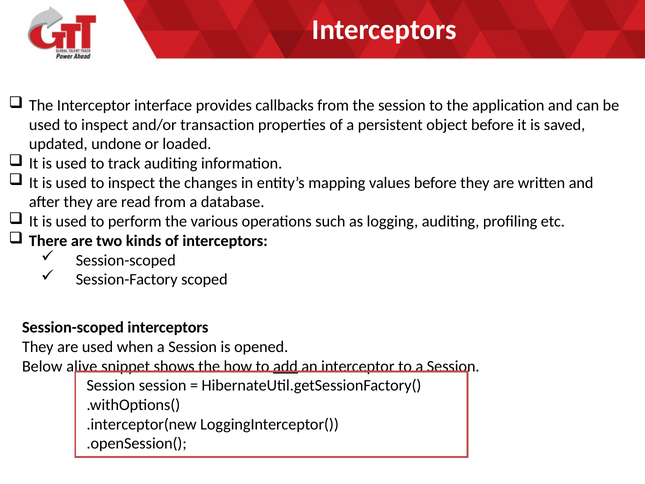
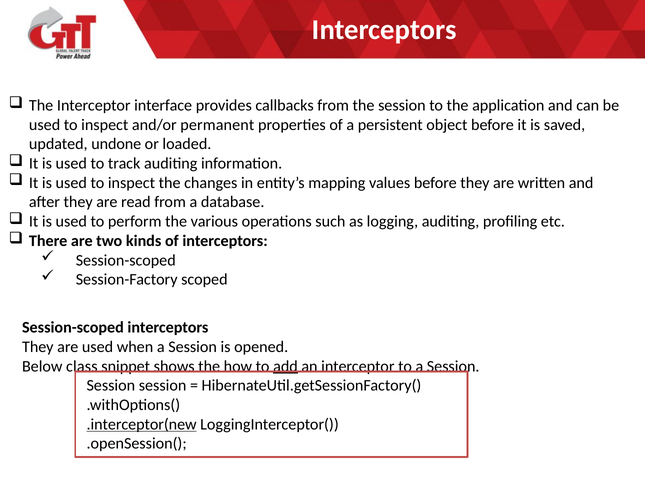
transaction: transaction -> permanent
alive: alive -> class
.interceptor(new underline: none -> present
